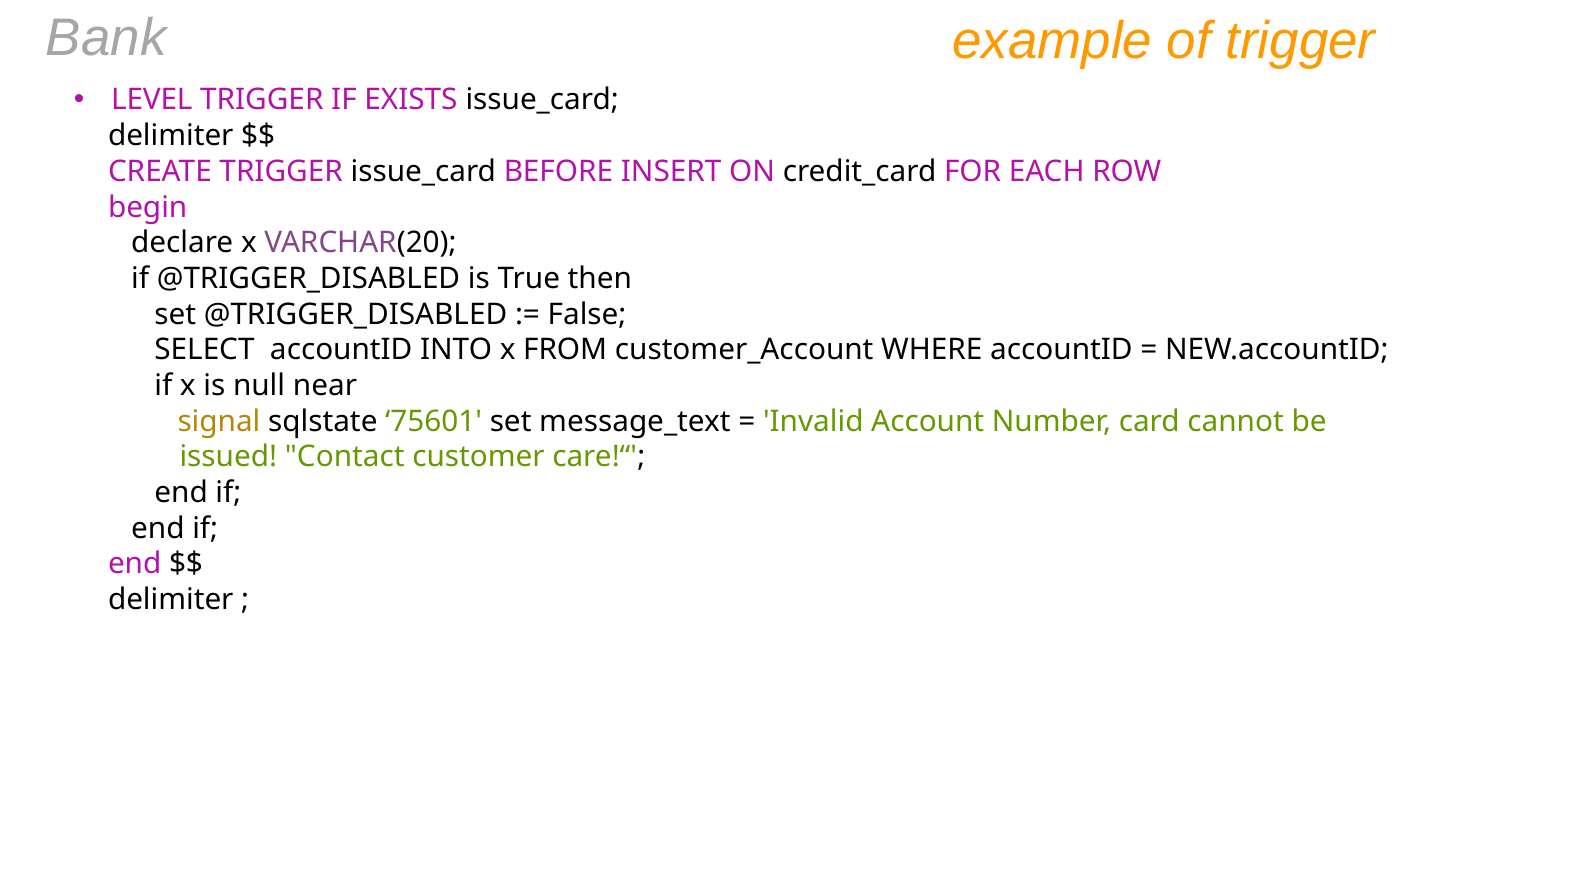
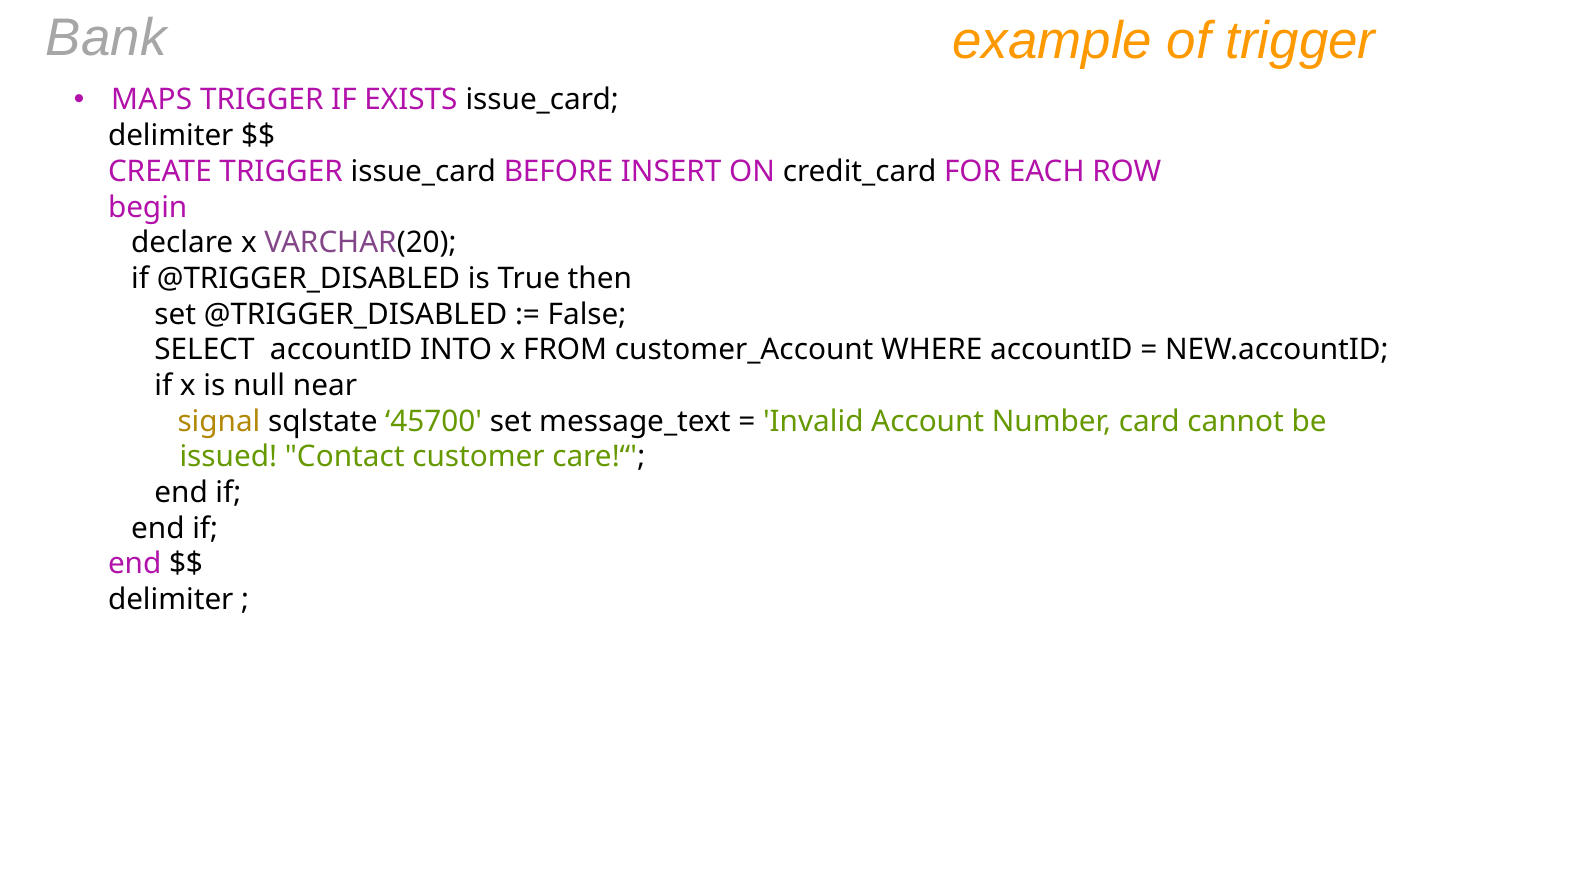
LEVEL: LEVEL -> MAPS
75601: 75601 -> 45700
